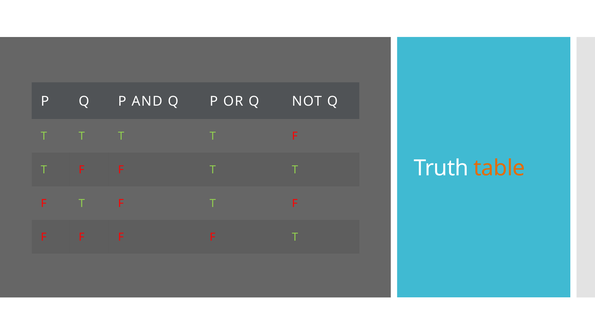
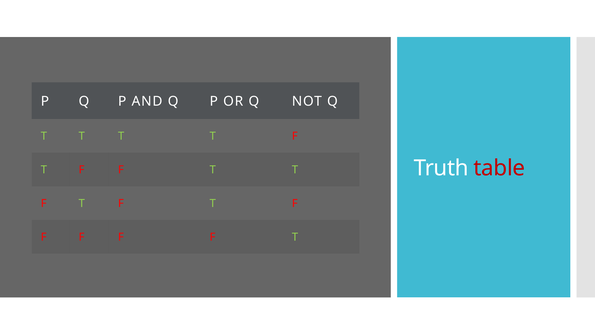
table colour: orange -> red
